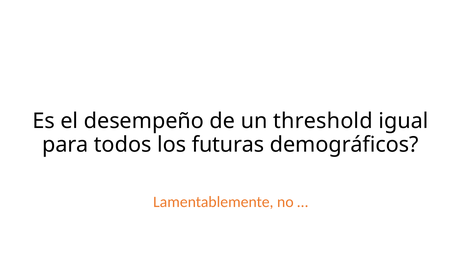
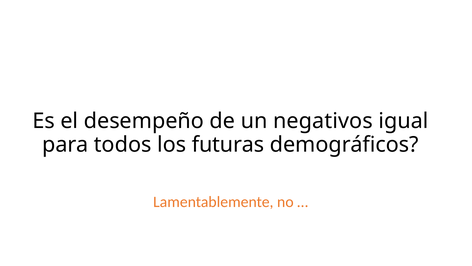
threshold: threshold -> negativos
